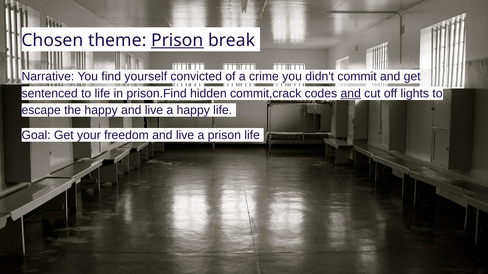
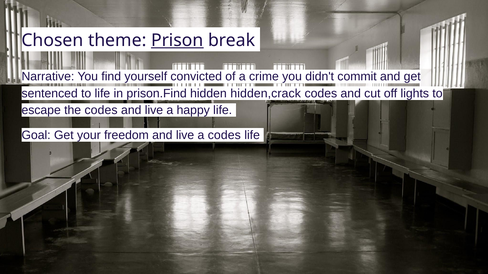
commit,crack: commit,crack -> hidden,crack
and at (351, 94) underline: present -> none
the happy: happy -> codes
a prison: prison -> codes
